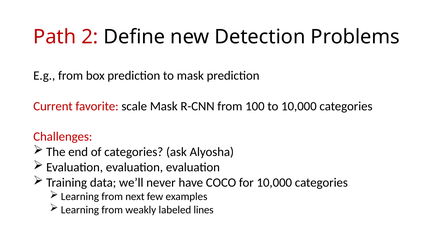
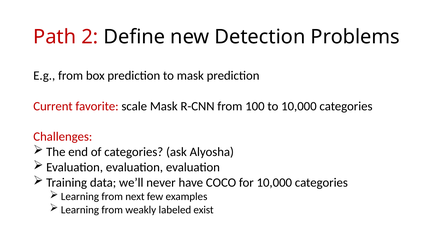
lines: lines -> exist
